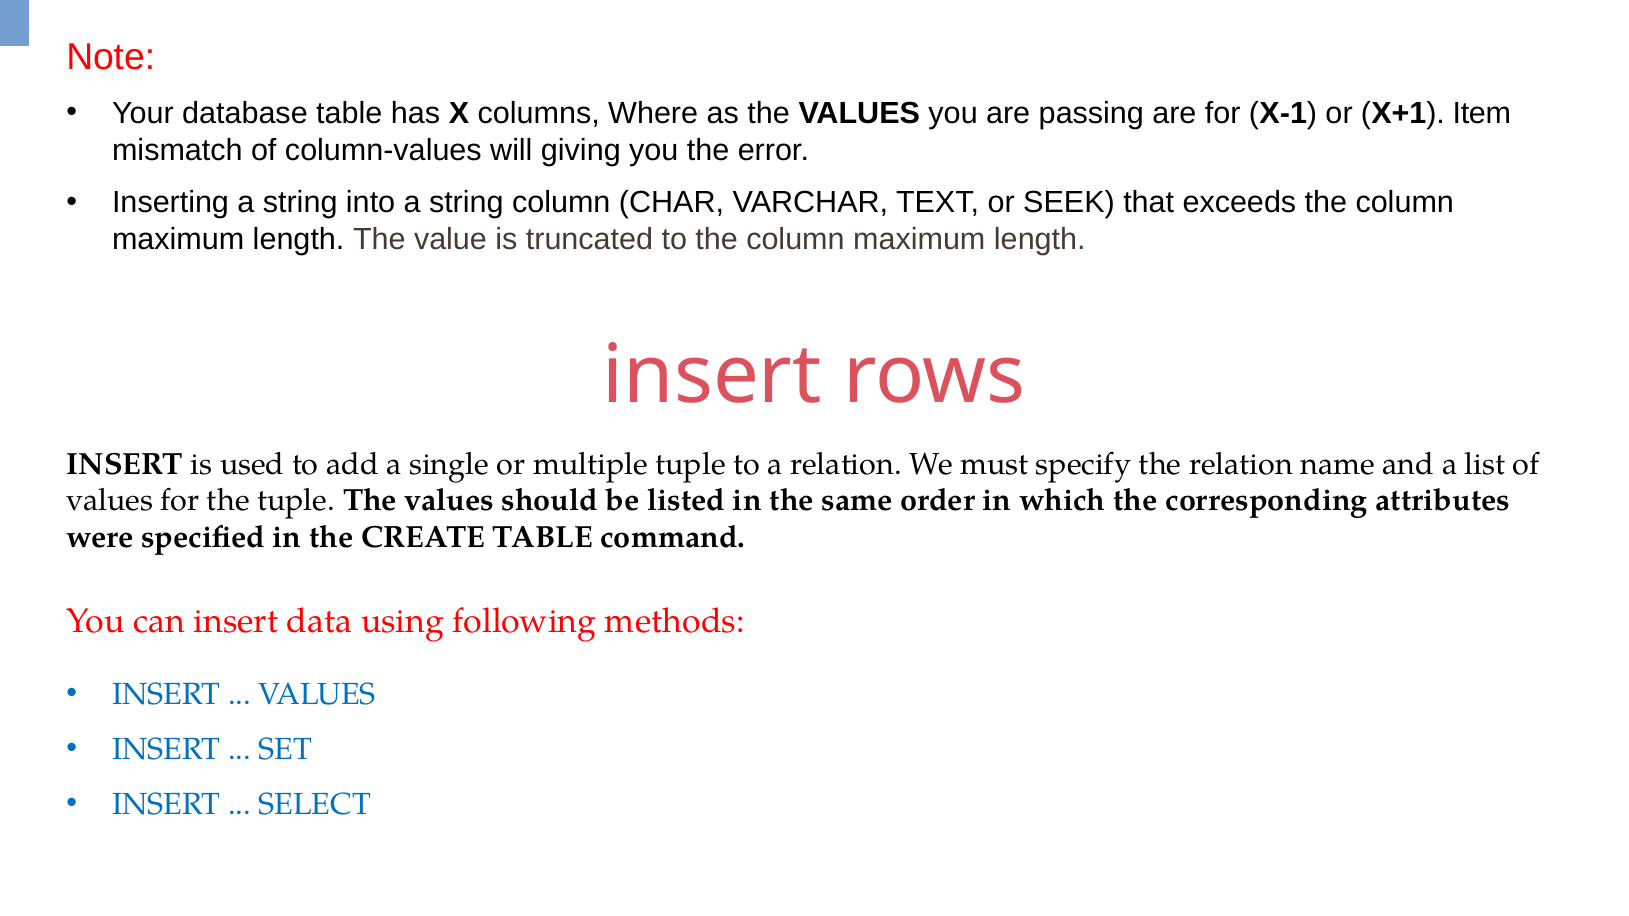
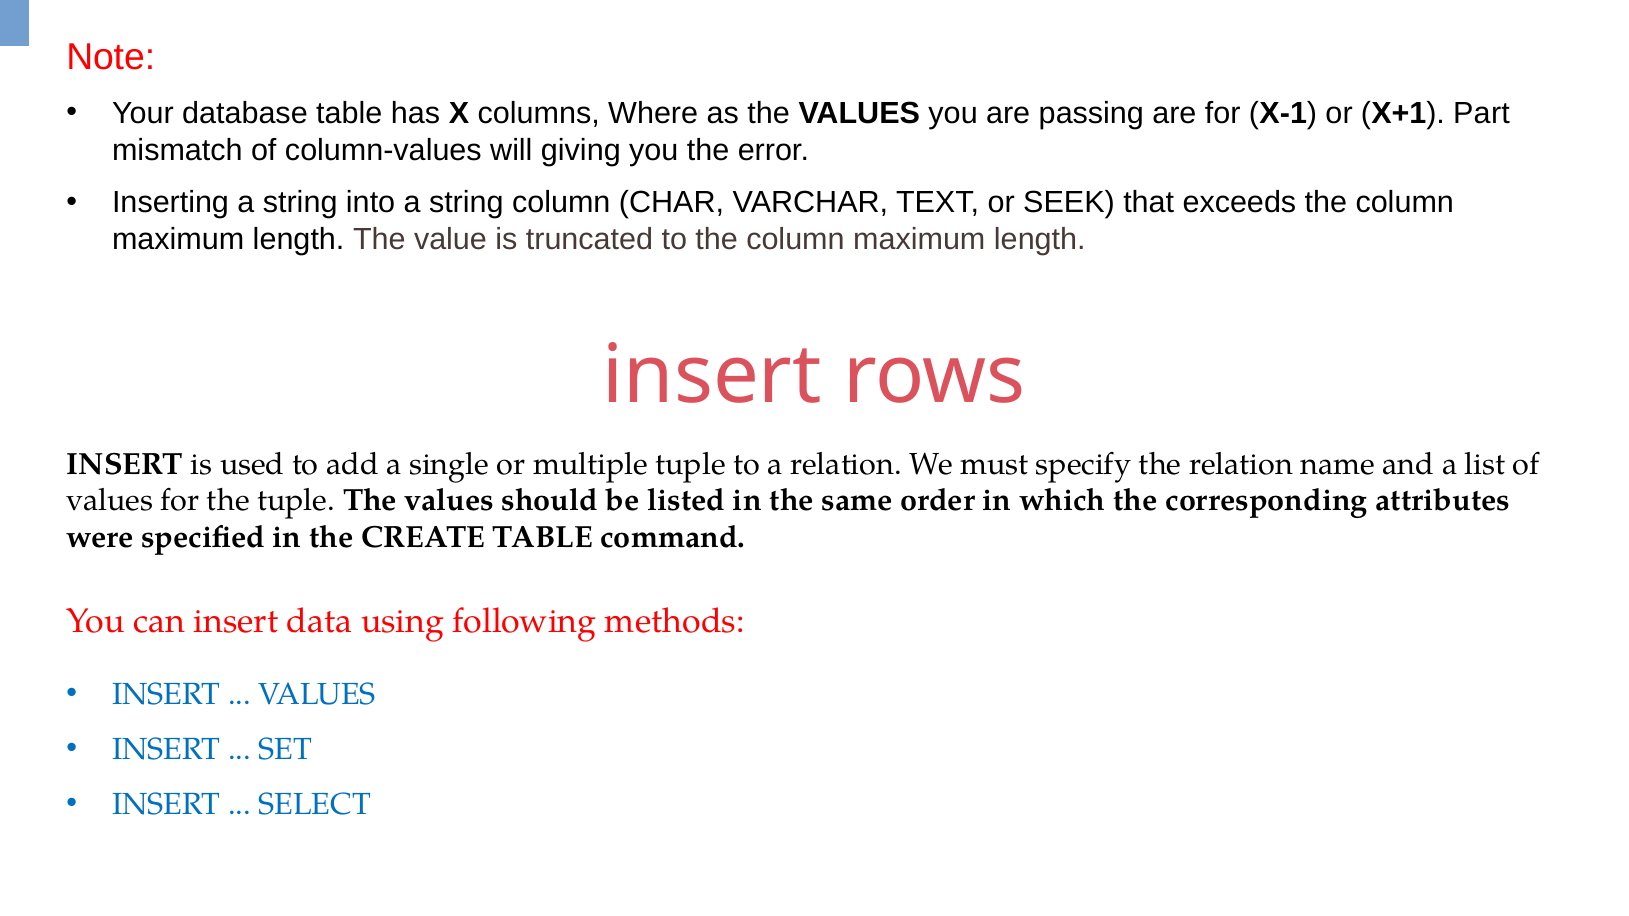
Item: Item -> Part
